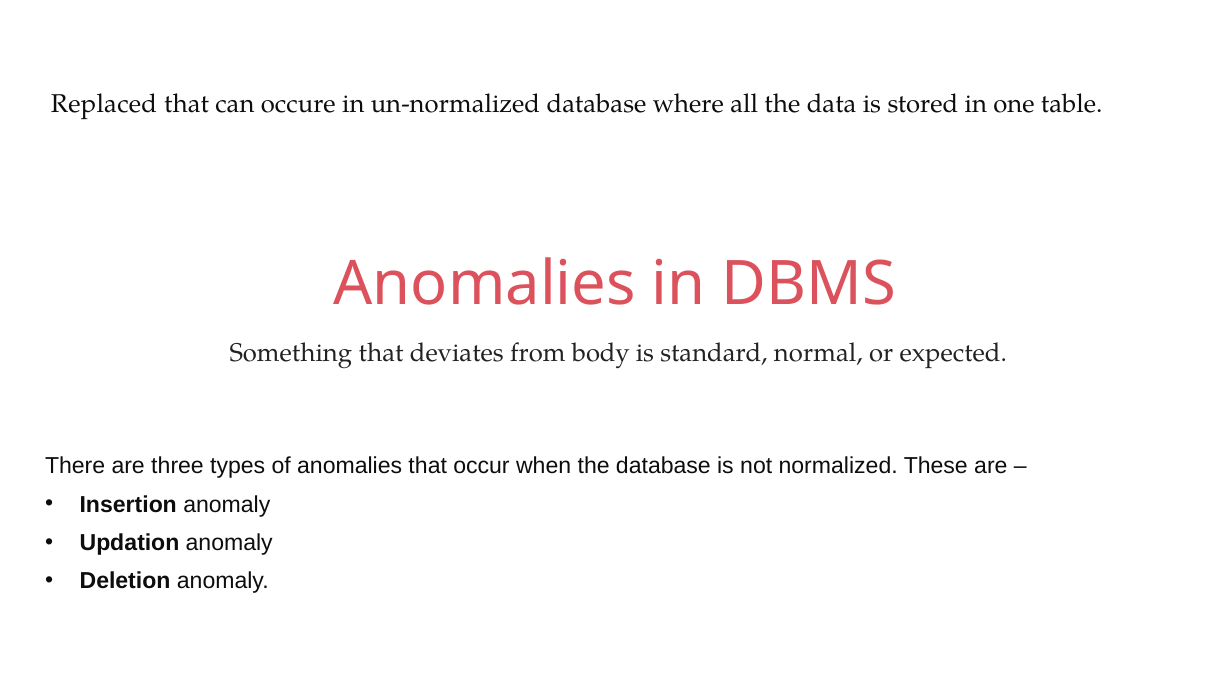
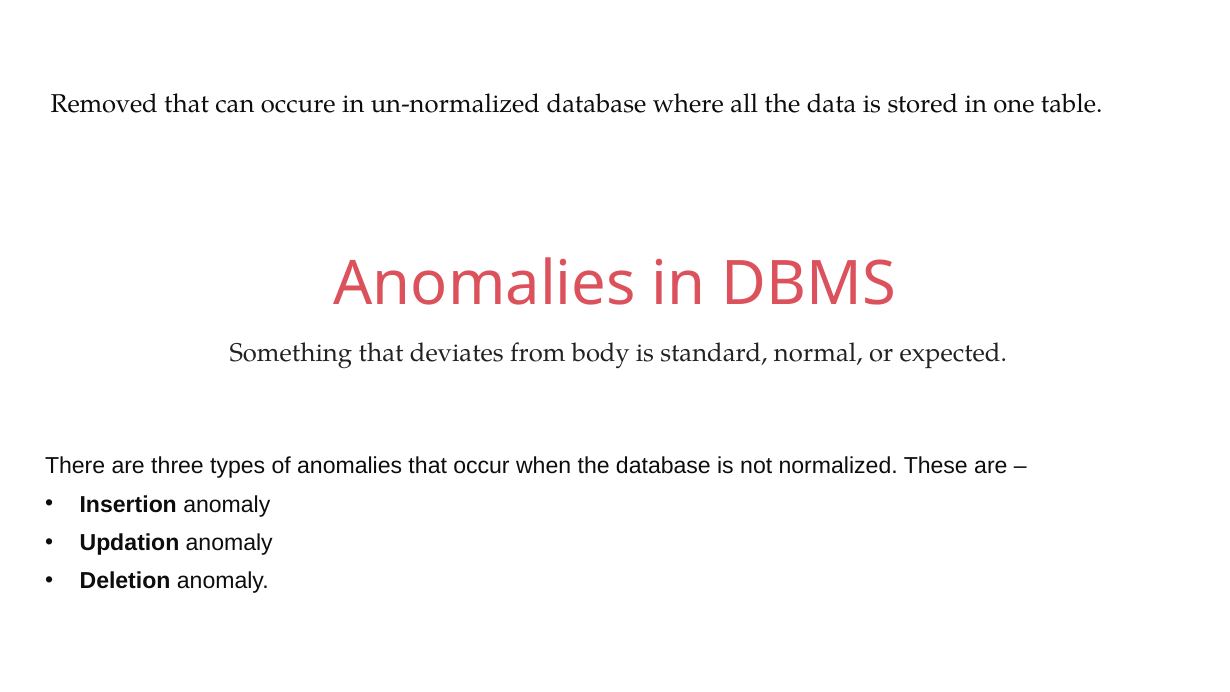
Replaced: Replaced -> Removed
